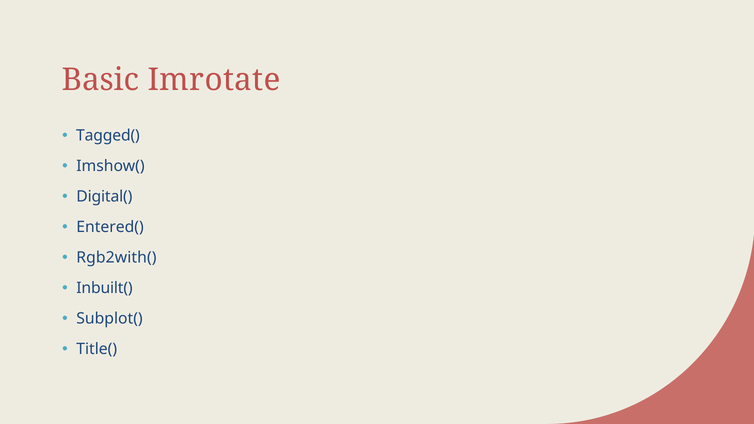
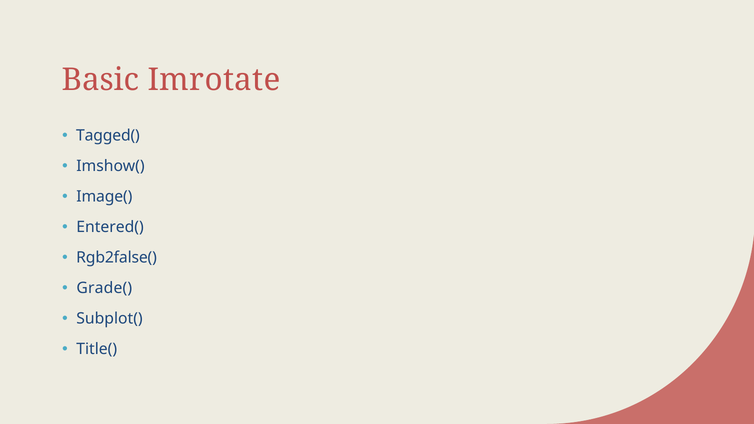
Digital(: Digital( -> Image(
Rgb2with(: Rgb2with( -> Rgb2false(
Inbuilt(: Inbuilt( -> Grade(
